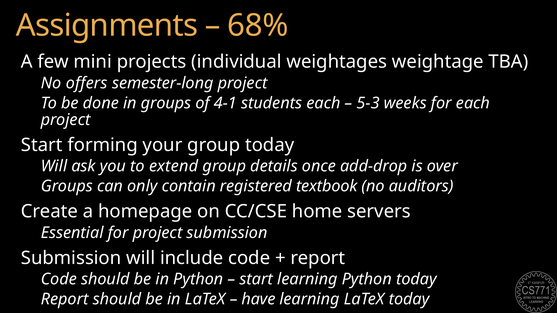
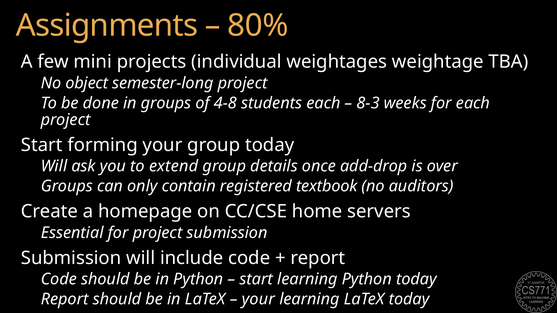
68%: 68% -> 80%
offers: offers -> object
4-1: 4-1 -> 4-8
5-3: 5-3 -> 8-3
have at (259, 299): have -> your
